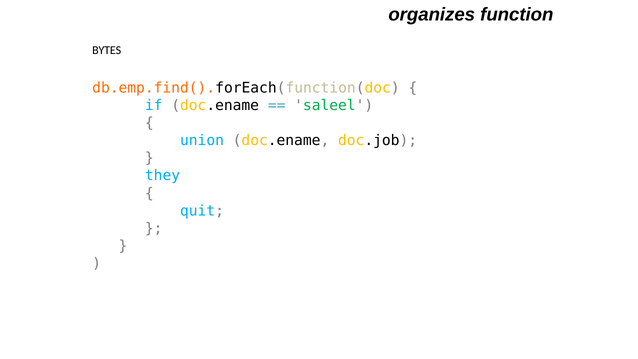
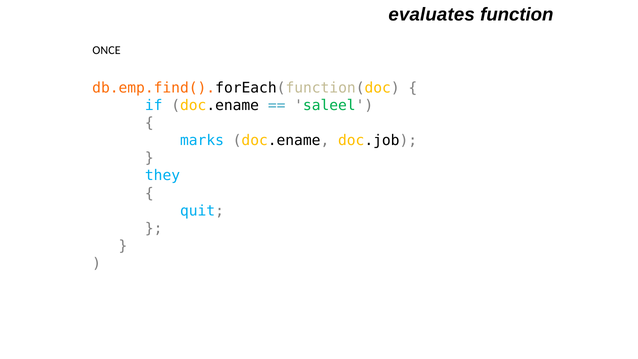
organizes: organizes -> evaluates
BYTES: BYTES -> ONCE
union: union -> marks
